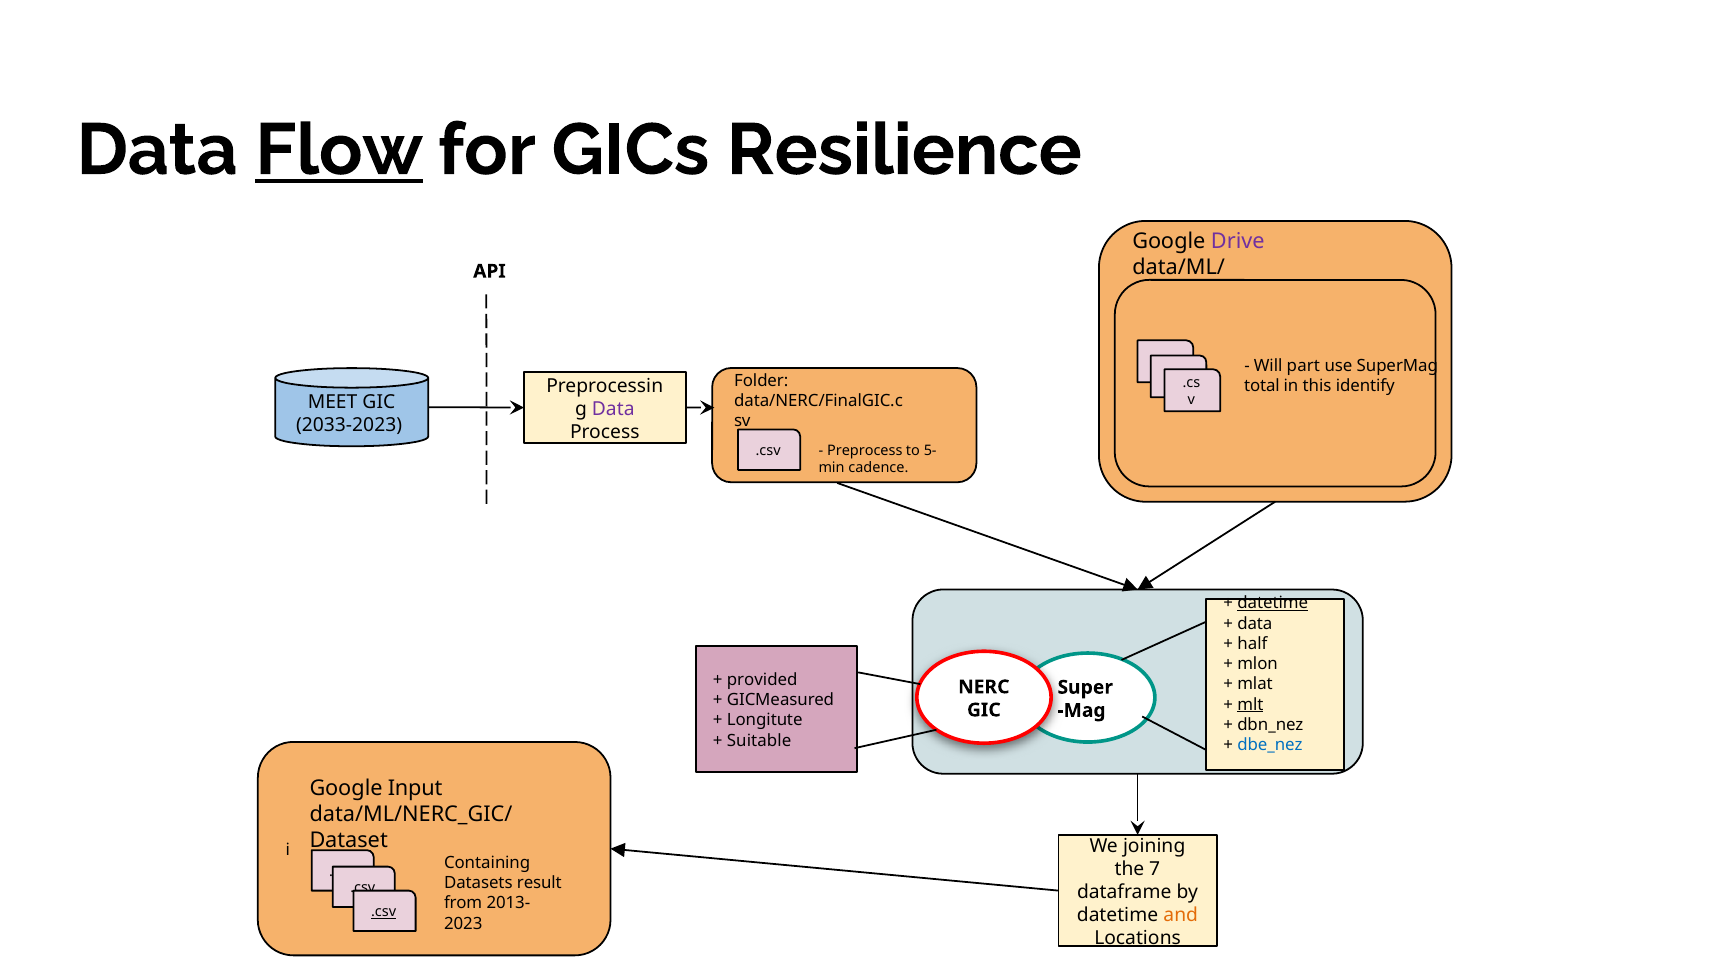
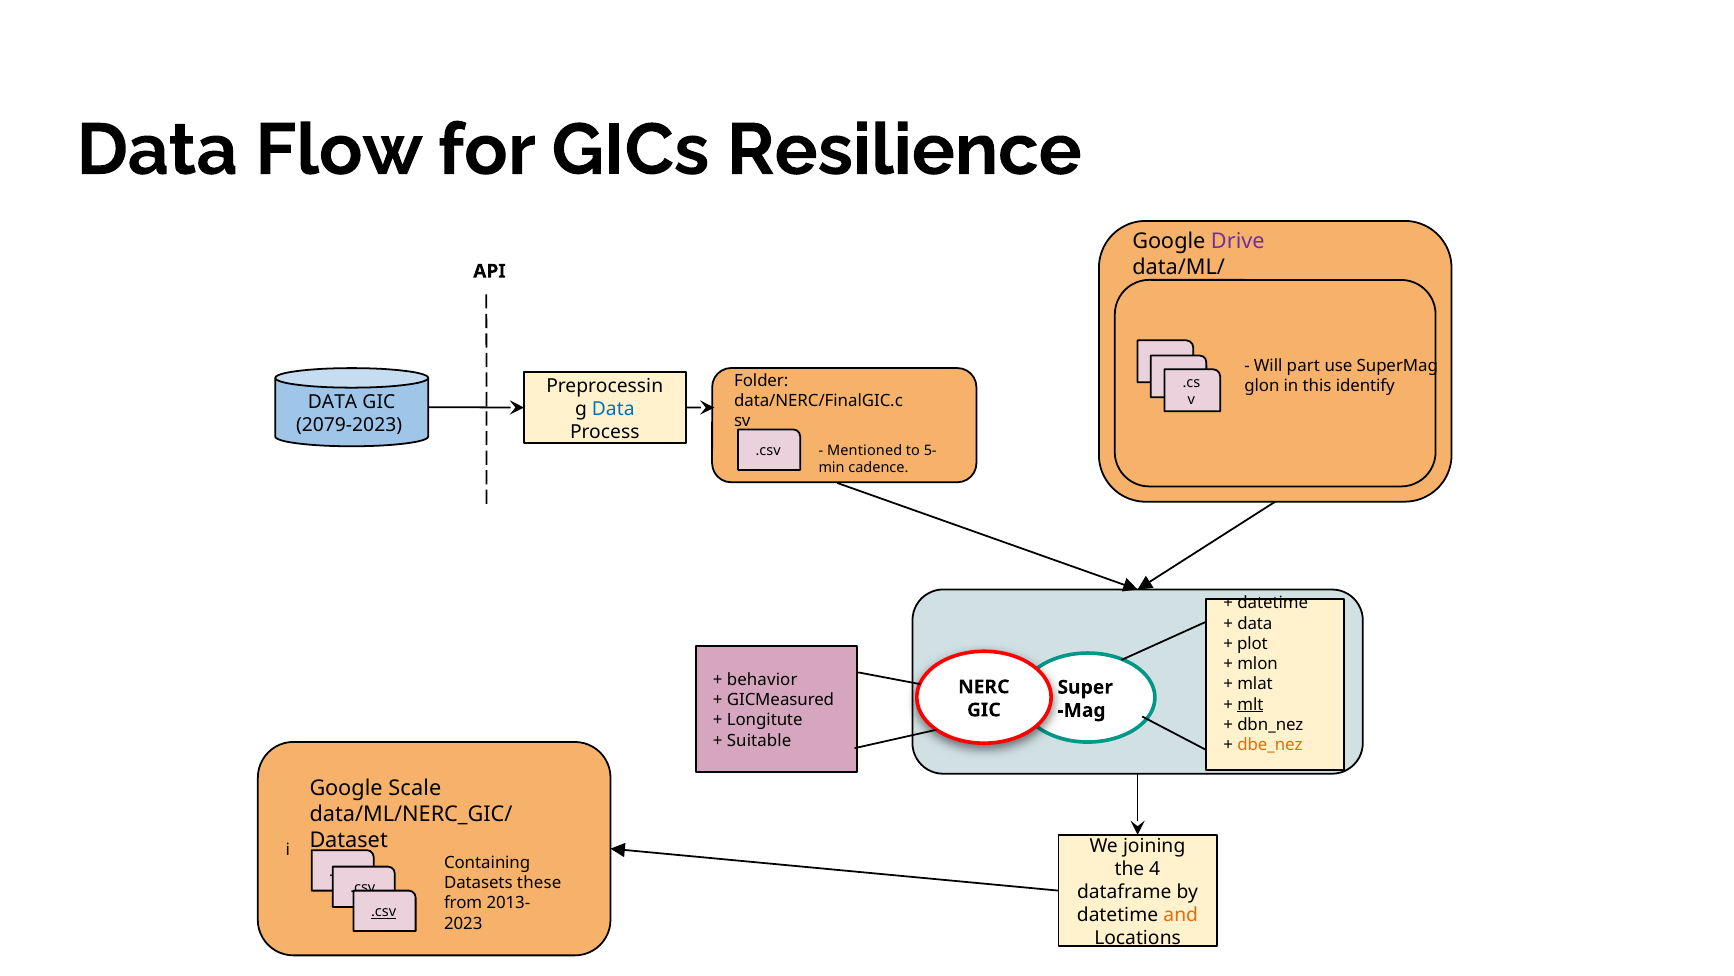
Flow underline: present -> none
total: total -> glon
MEET at (333, 402): MEET -> DATA
Data at (613, 409) colour: purple -> blue
2033-2023: 2033-2023 -> 2079-2023
Preprocess: Preprocess -> Mentioned
datetime at (1273, 603) underline: present -> none
half: half -> plot
provided: provided -> behavior
dbe_nez colour: blue -> orange
Input: Input -> Scale
7: 7 -> 4
result: result -> these
